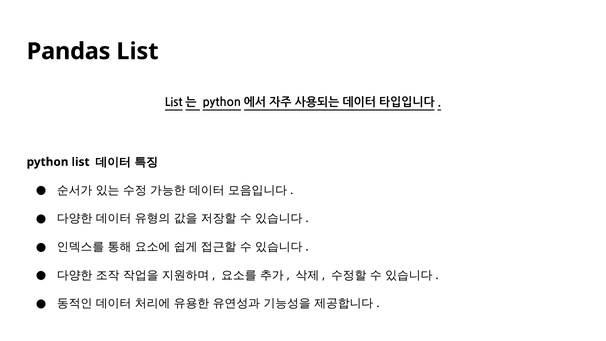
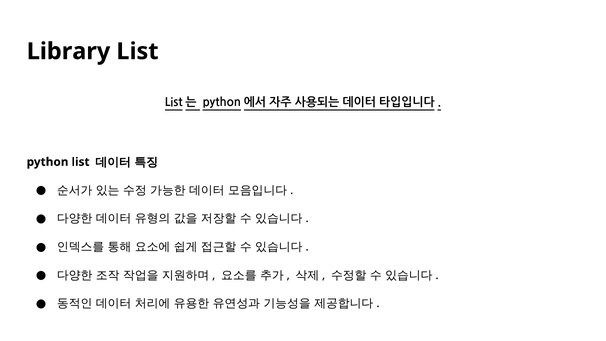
Pandas: Pandas -> Library
